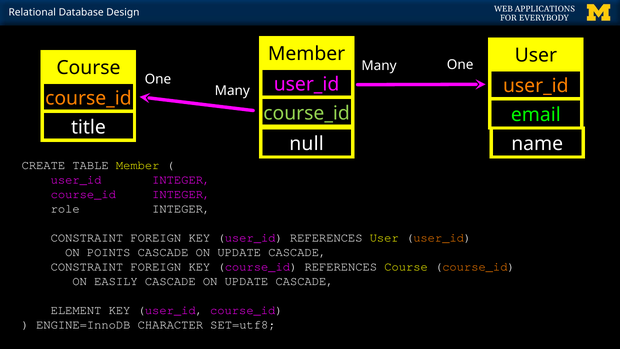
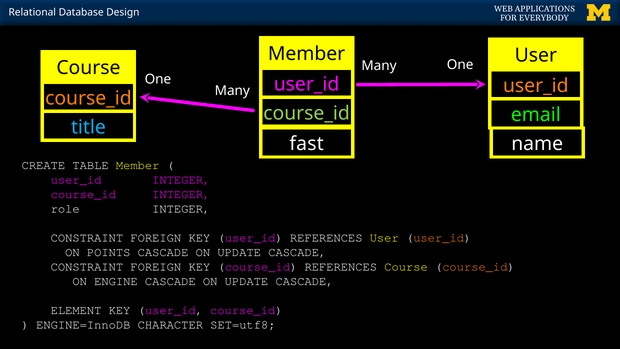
title colour: white -> light blue
null: null -> fast
EASILY: EASILY -> ENGINE
